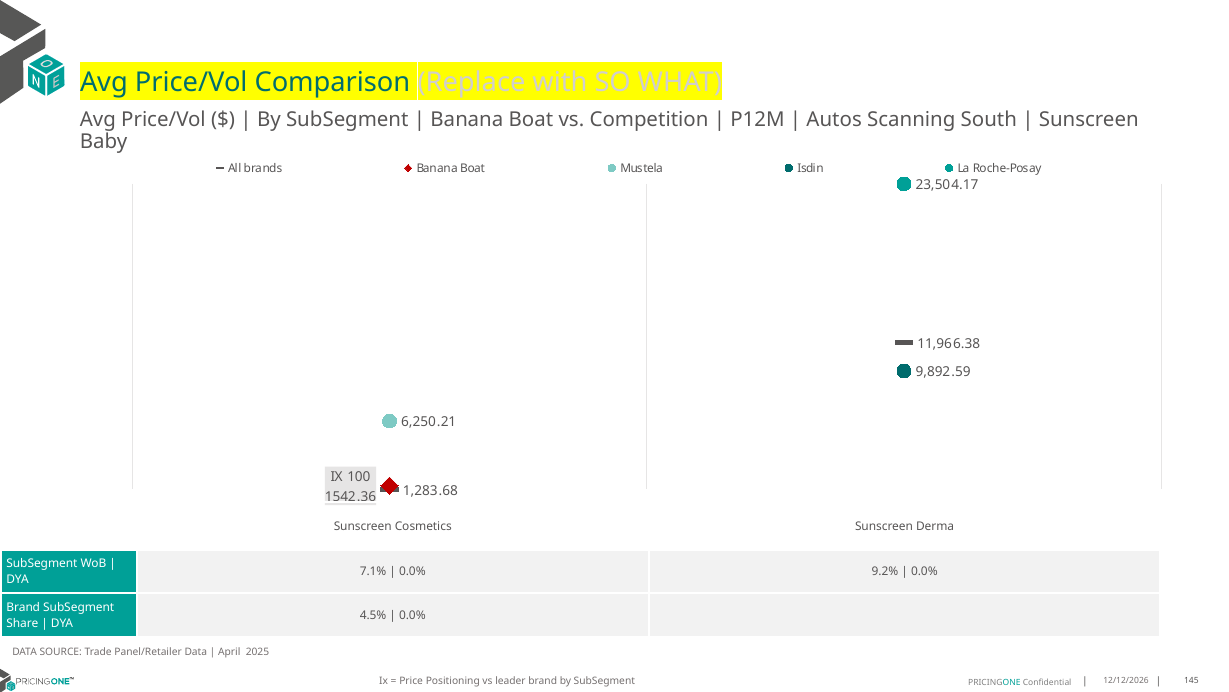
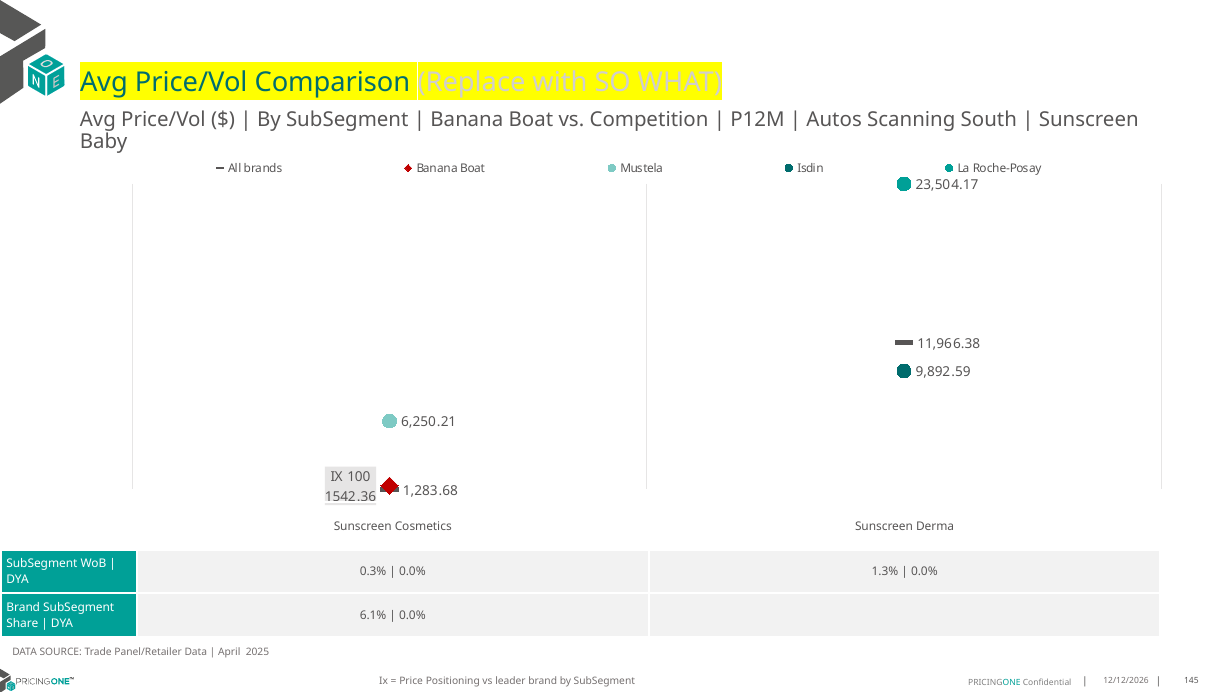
7.1%: 7.1% -> 0.3%
9.2%: 9.2% -> 1.3%
4.5%: 4.5% -> 6.1%
